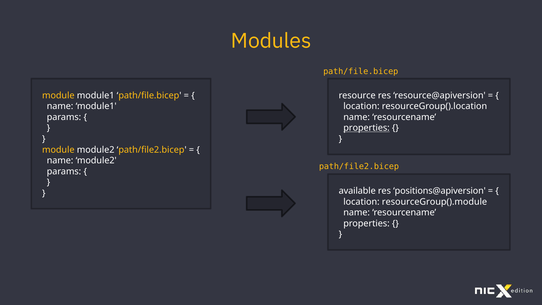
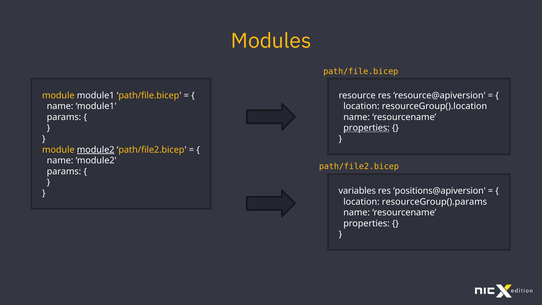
module2 at (96, 150) underline: none -> present
available: available -> variables
resourceGroup().module: resourceGroup().module -> resourceGroup().params
